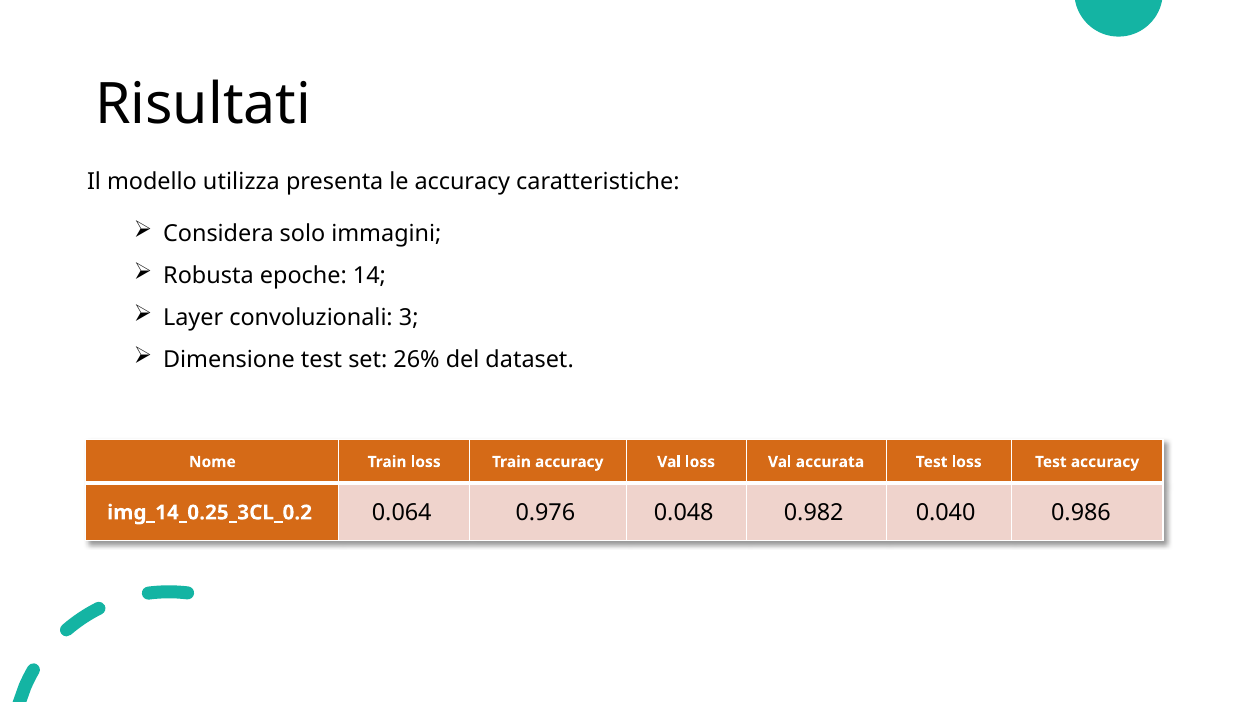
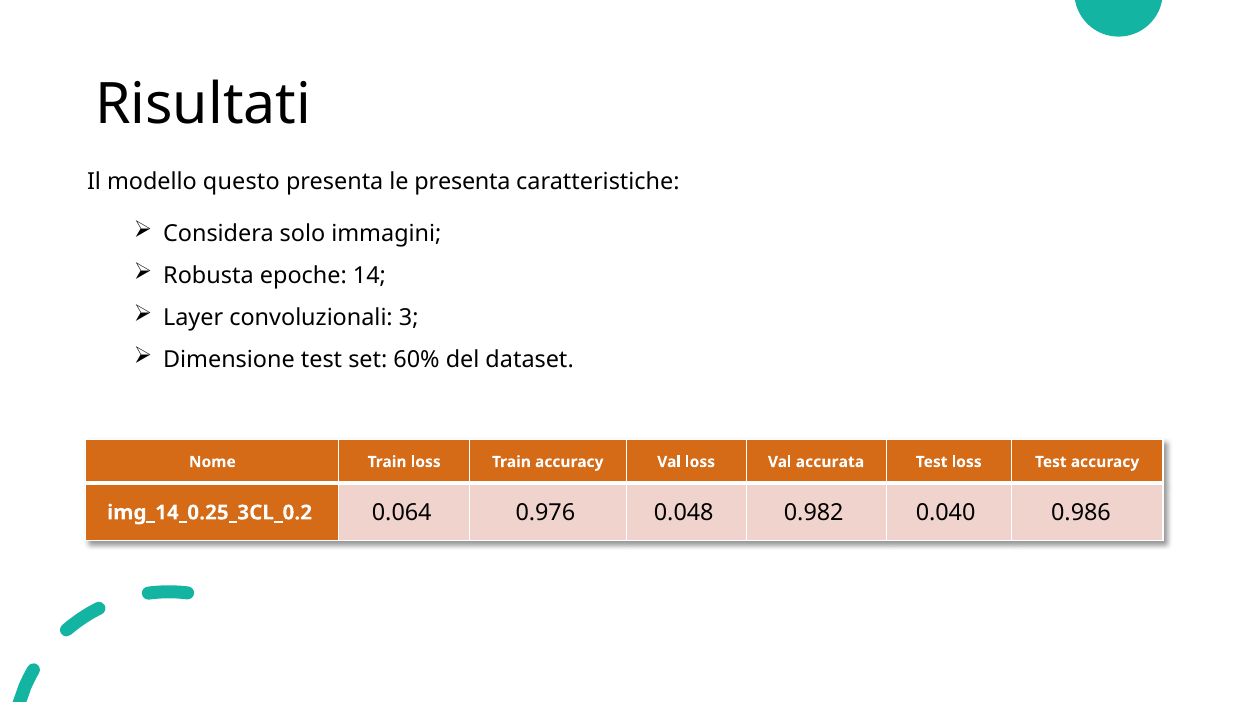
utilizza: utilizza -> questo
le accuracy: accuracy -> presenta
26%: 26% -> 60%
